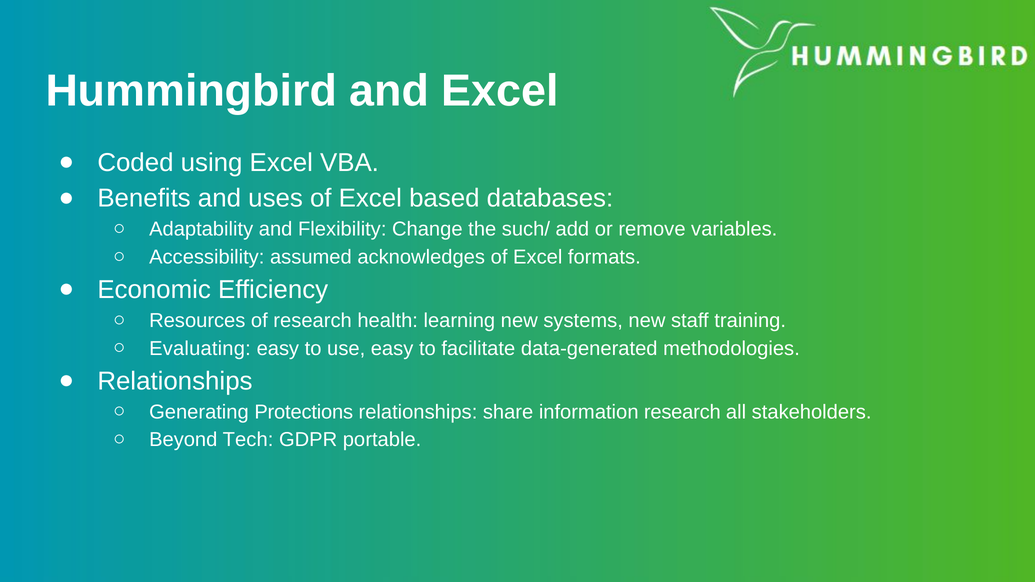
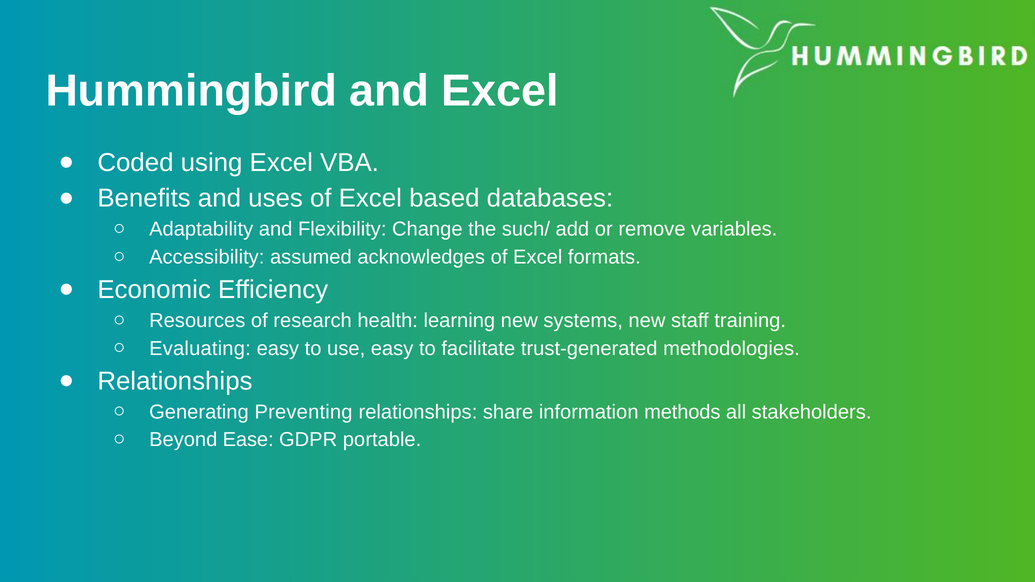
data-generated: data-generated -> trust-generated
Protections: Protections -> Preventing
information research: research -> methods
Tech: Tech -> Ease
